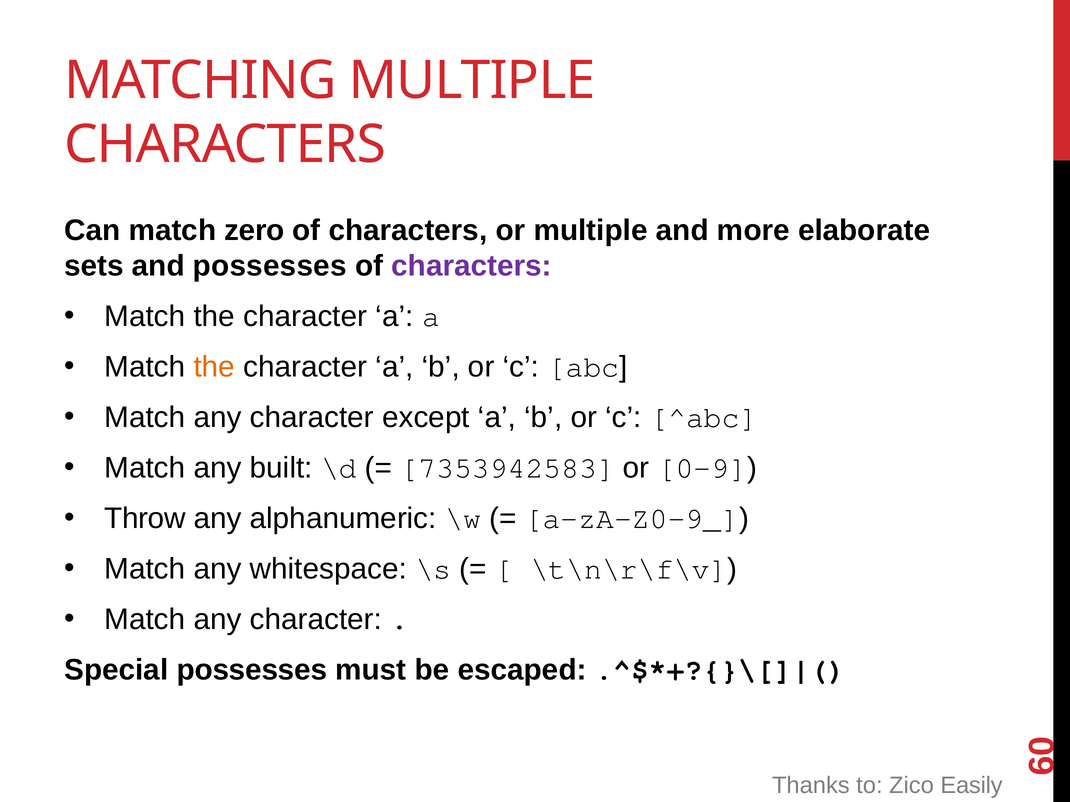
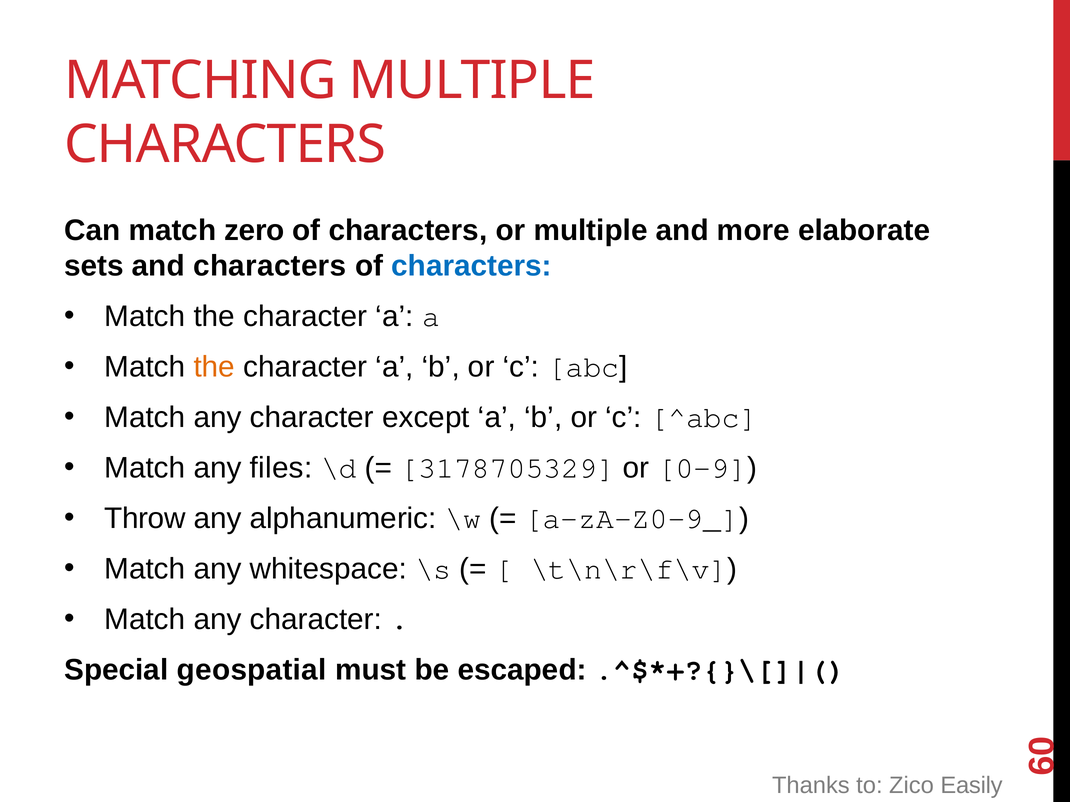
and possesses: possesses -> characters
characters at (472, 266) colour: purple -> blue
built: built -> files
7353942583: 7353942583 -> 3178705329
Special possesses: possesses -> geospatial
